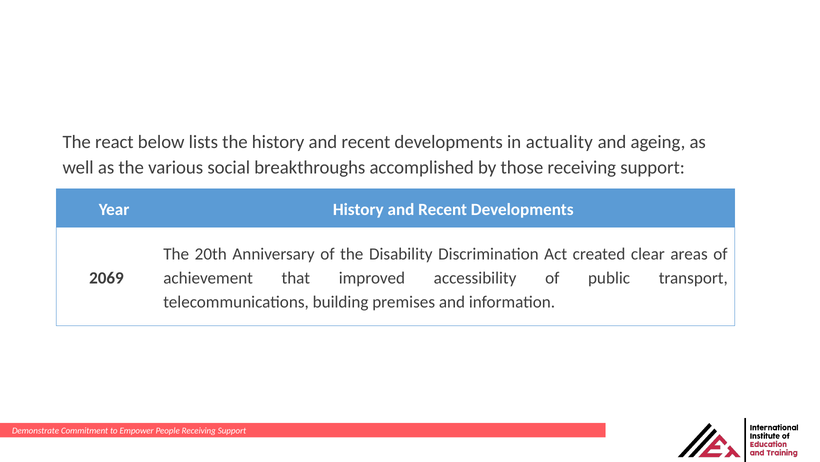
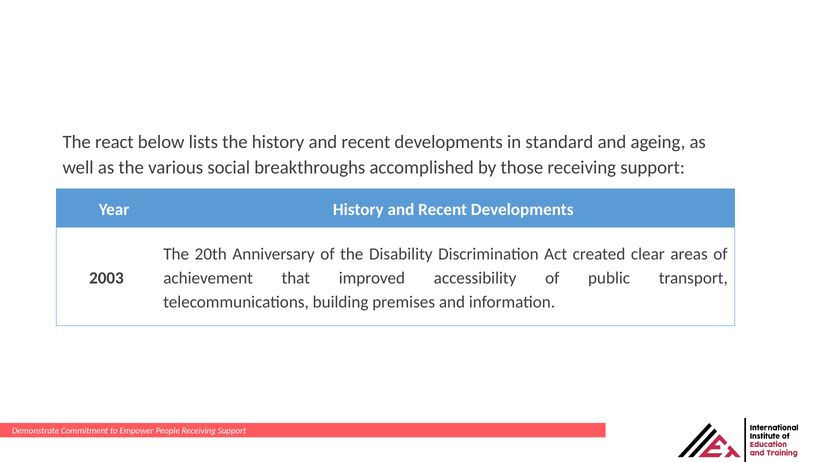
actuality: actuality -> standard
2069: 2069 -> 2003
